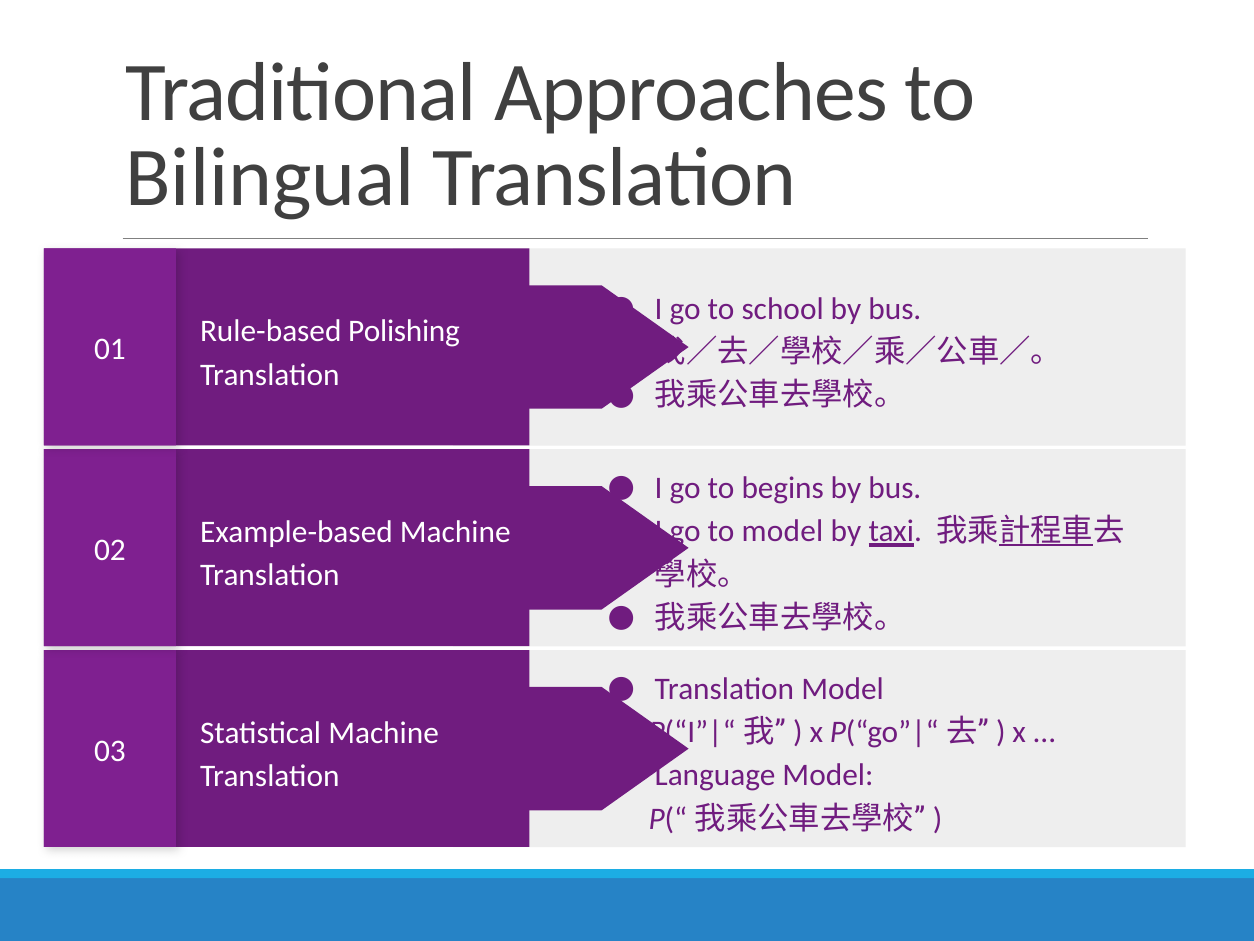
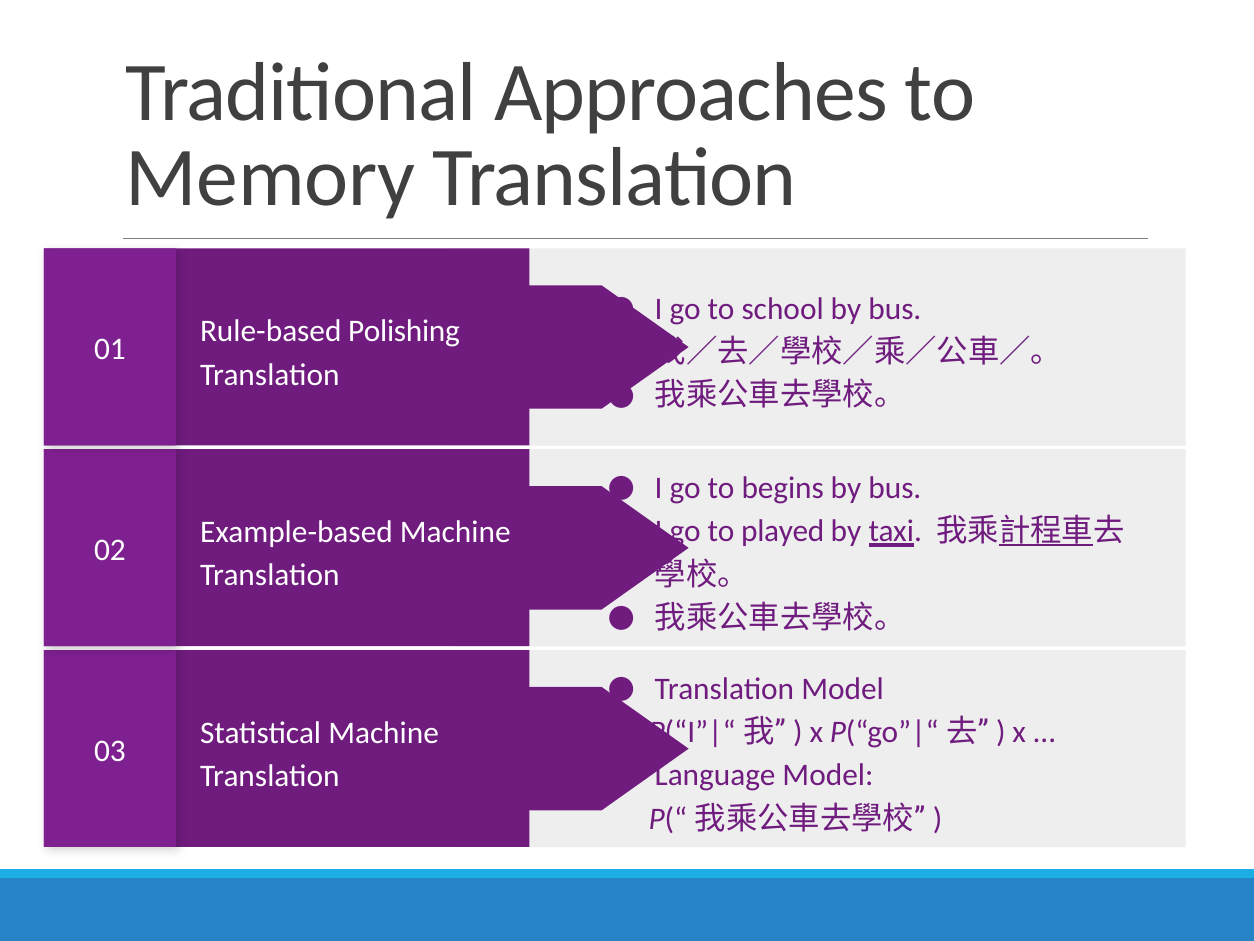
Bilingual: Bilingual -> Memory
to model: model -> played
